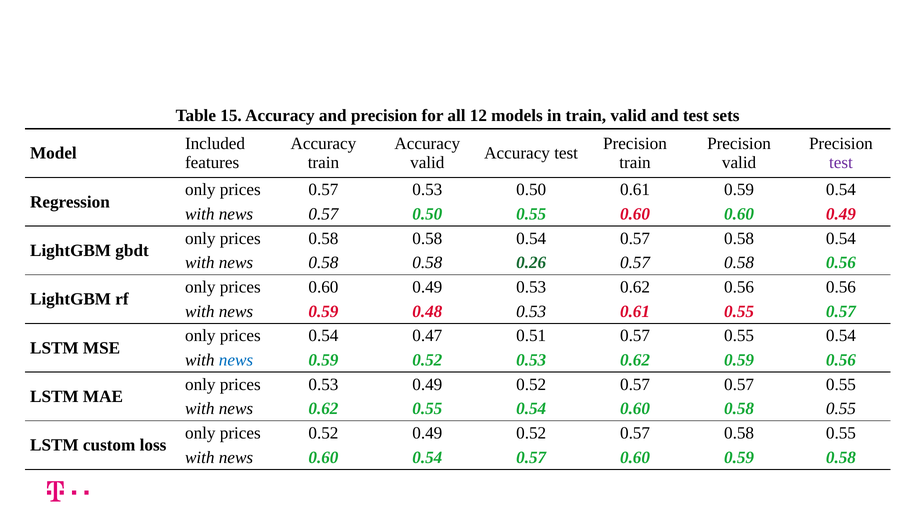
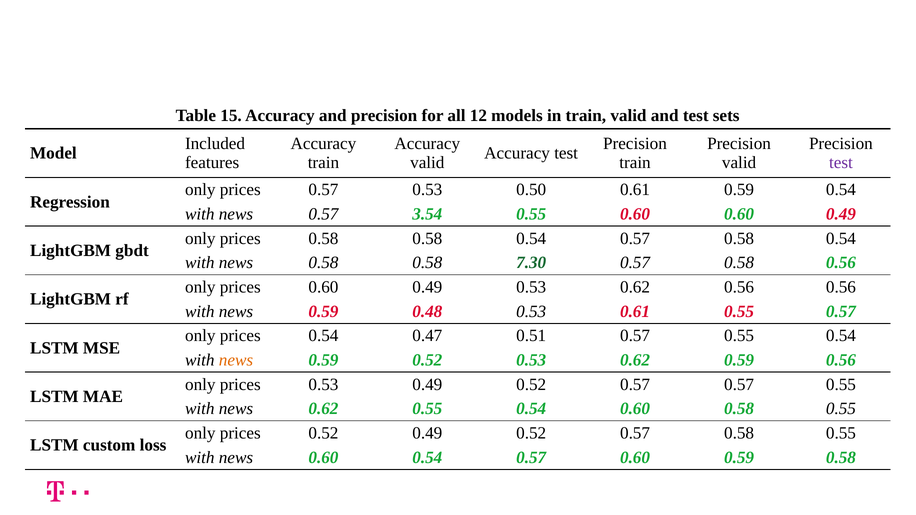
0.57 0.50: 0.50 -> 3.54
0.26: 0.26 -> 7.30
news at (236, 360) colour: blue -> orange
